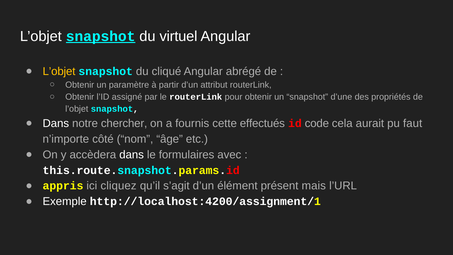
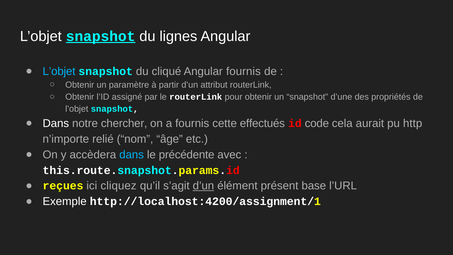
virtuel: virtuel -> lignes
L’objet at (59, 71) colour: yellow -> light blue
Angular abrégé: abrégé -> fournis
faut: faut -> http
côté: côté -> relié
dans at (132, 155) colour: white -> light blue
formulaires: formulaires -> précédente
appris: appris -> reçues
d’un at (203, 186) underline: none -> present
mais: mais -> base
